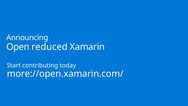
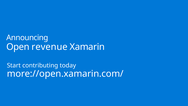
reduced: reduced -> revenue
